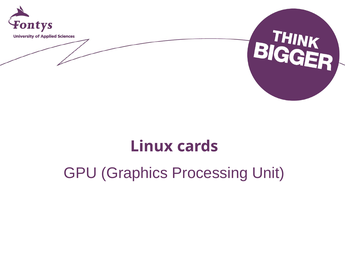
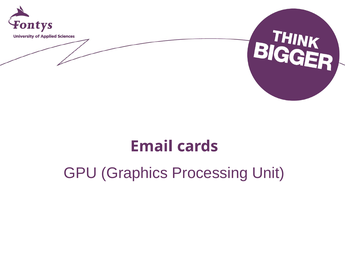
Linux: Linux -> Email
